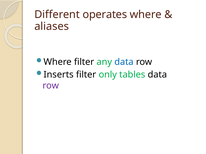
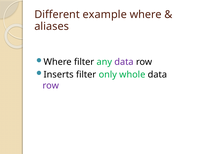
operates: operates -> example
data at (124, 62) colour: blue -> purple
tables: tables -> whole
